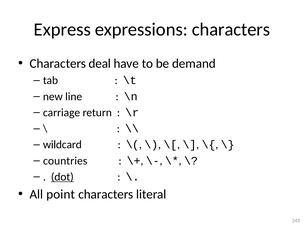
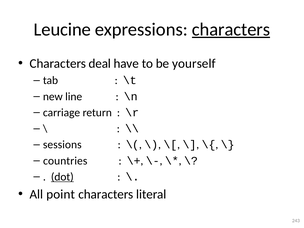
Express: Express -> Leucine
characters at (231, 29) underline: none -> present
demand: demand -> yourself
wildcard: wildcard -> sessions
